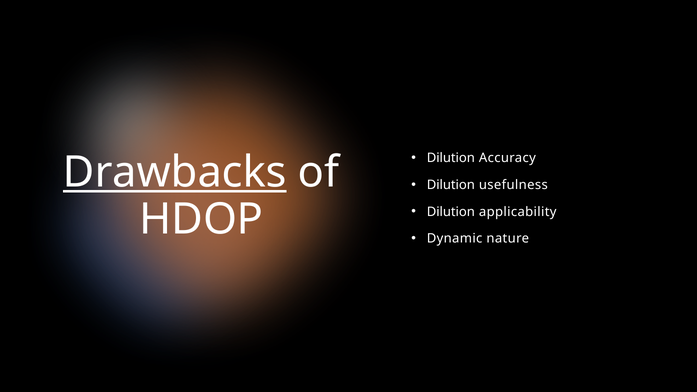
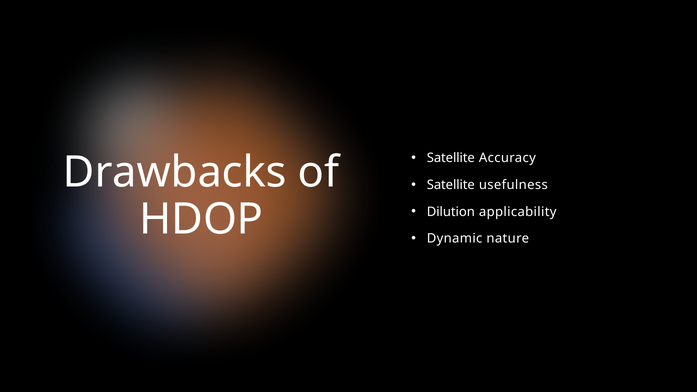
Dilution at (451, 158): Dilution -> Satellite
Drawbacks underline: present -> none
Dilution at (451, 185): Dilution -> Satellite
